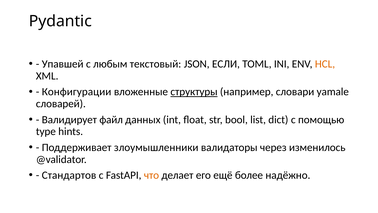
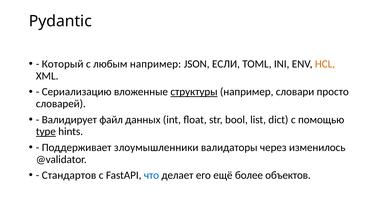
Упавшей: Упавшей -> Который
любым текстовый: текстовый -> например
Конфигурации: Конфигурации -> Сериализацию
yamale: yamale -> просто
type underline: none -> present
что colour: orange -> blue
надёжно: надёжно -> объектов
